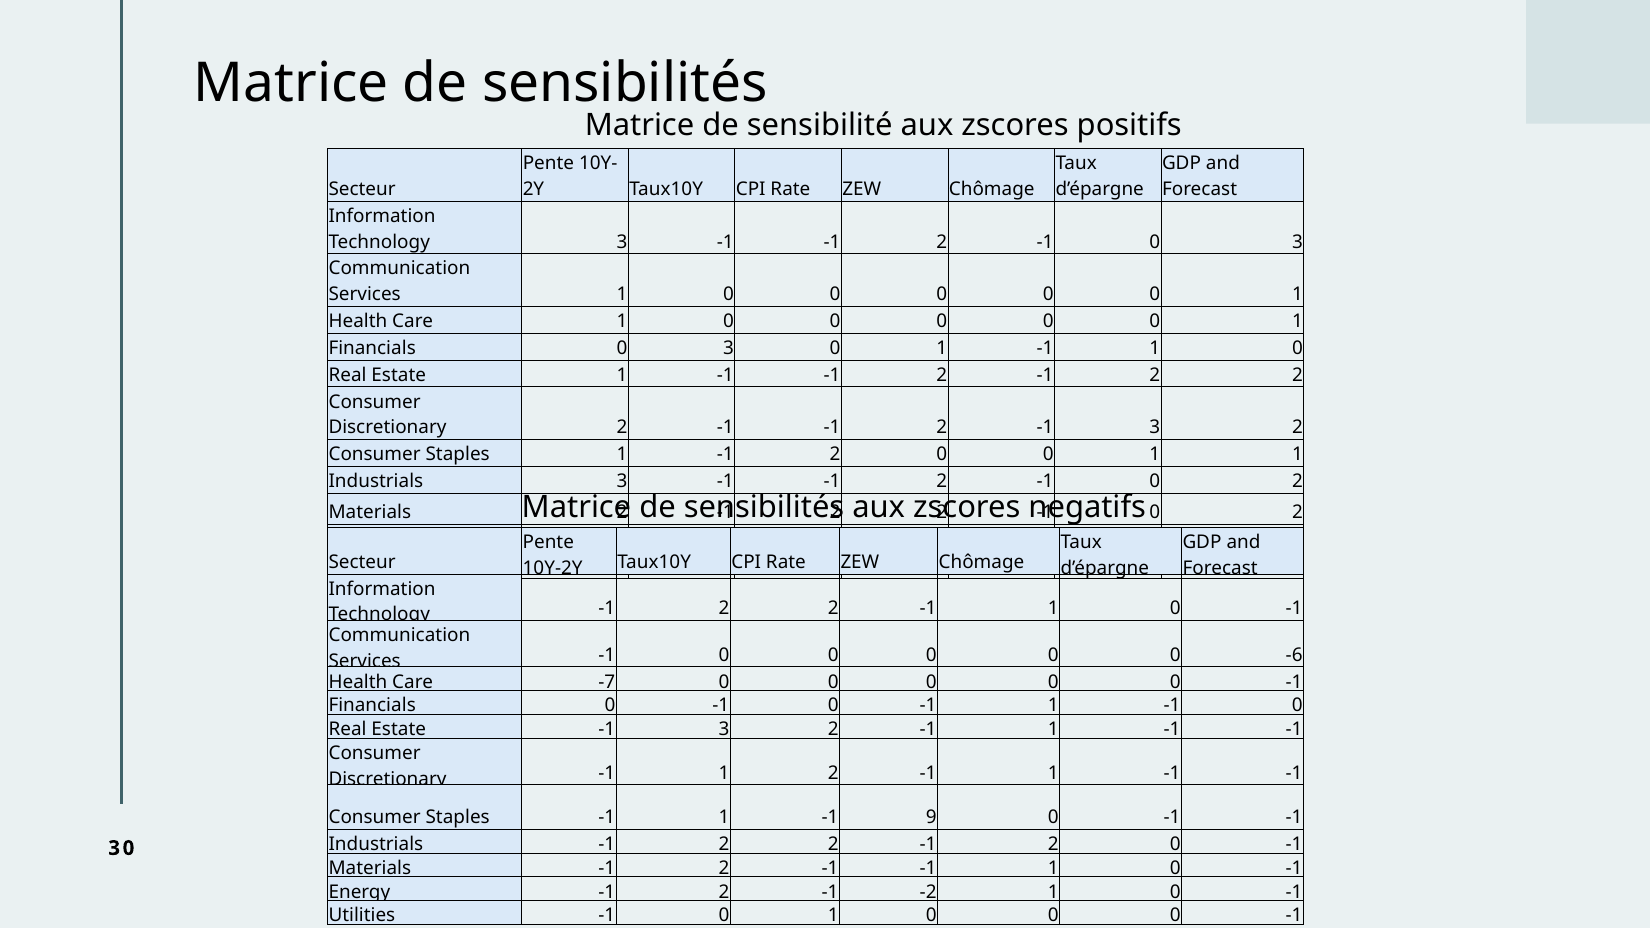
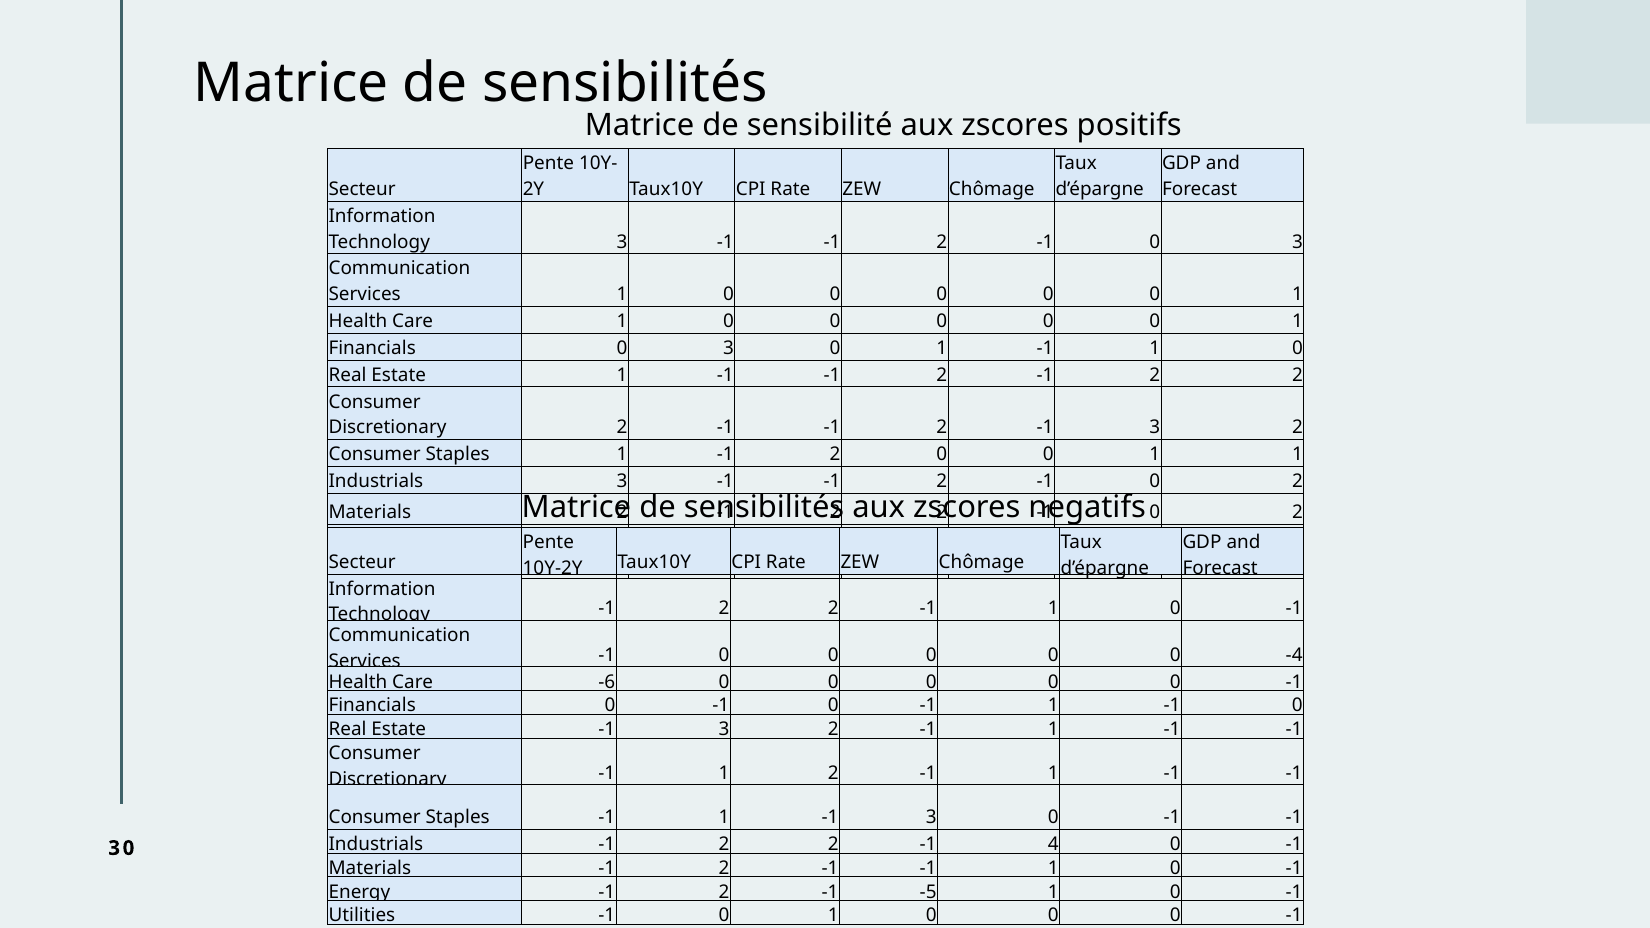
-6: -6 -> -4
-7: -7 -> -6
1 -1 9: 9 -> 3
2 2 -1 2: 2 -> 4
-2: -2 -> -5
